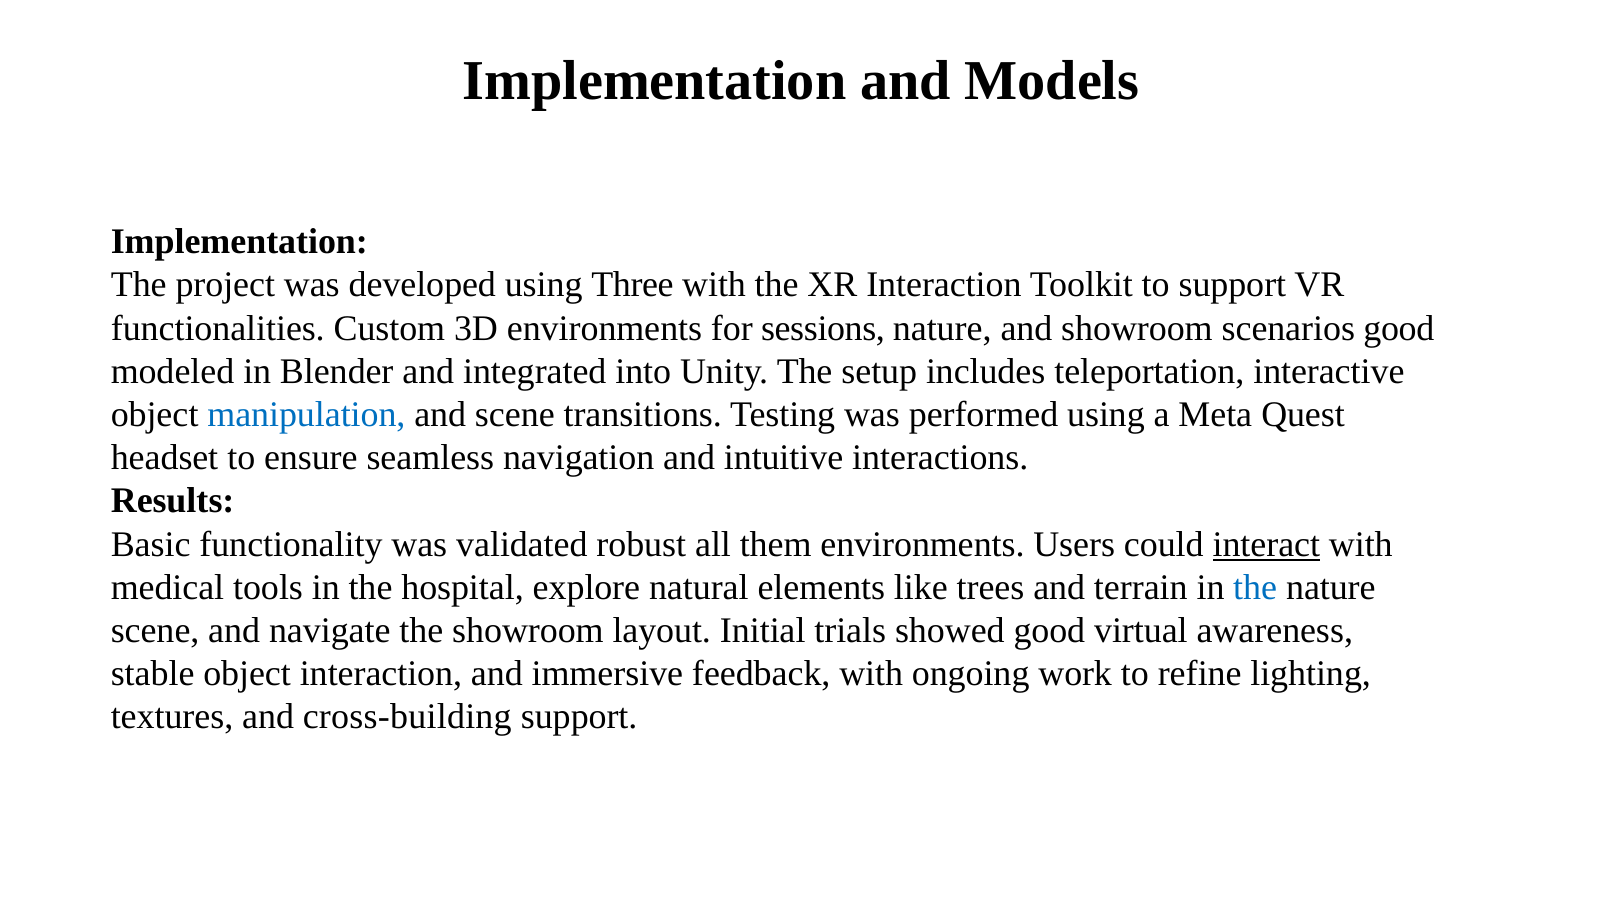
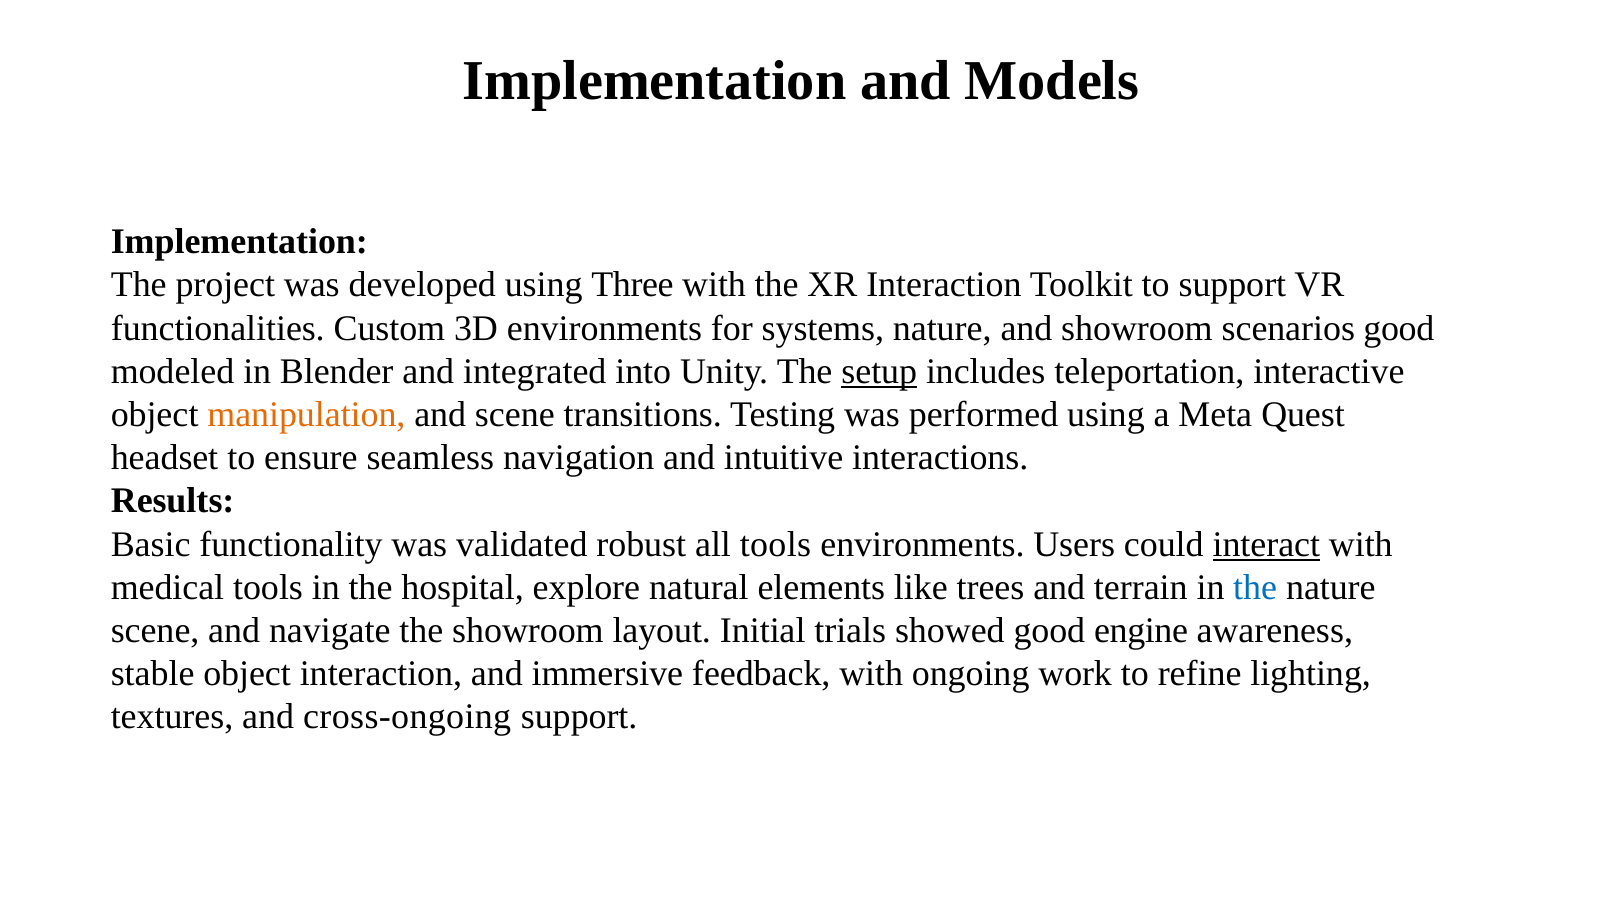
sessions: sessions -> systems
setup underline: none -> present
manipulation colour: blue -> orange
all them: them -> tools
virtual: virtual -> engine
cross-building: cross-building -> cross-ongoing
